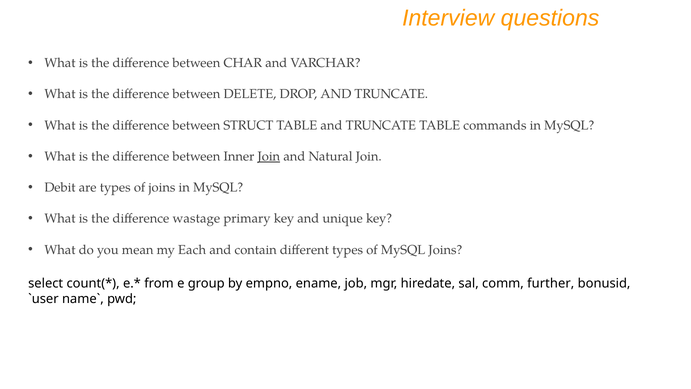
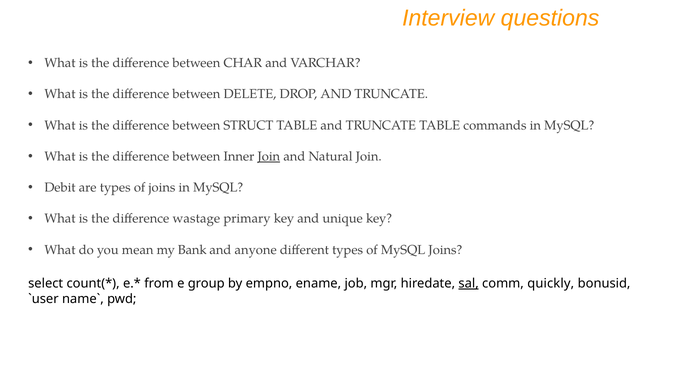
Each: Each -> Bank
contain: contain -> anyone
sal underline: none -> present
further: further -> quickly
